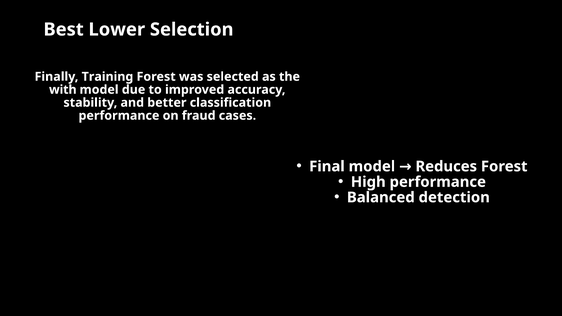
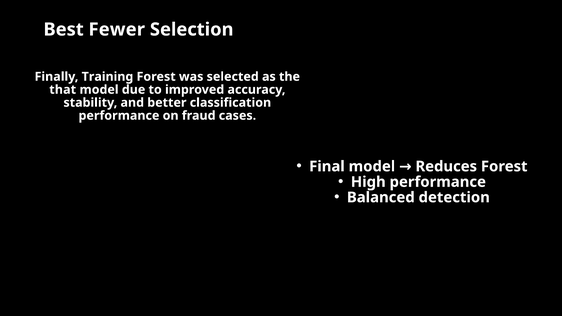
Lower: Lower -> Fewer
with: with -> that
